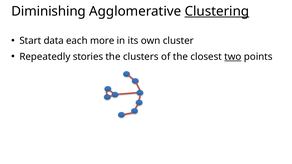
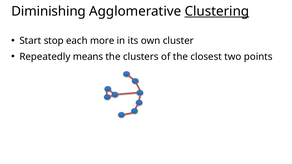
data: data -> stop
stories: stories -> means
two underline: present -> none
